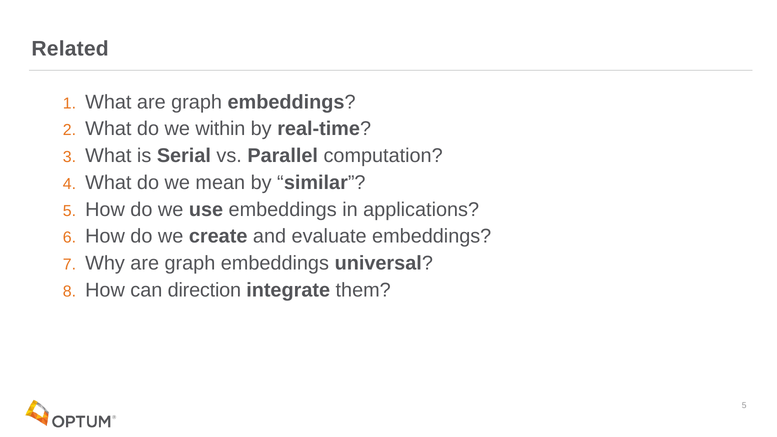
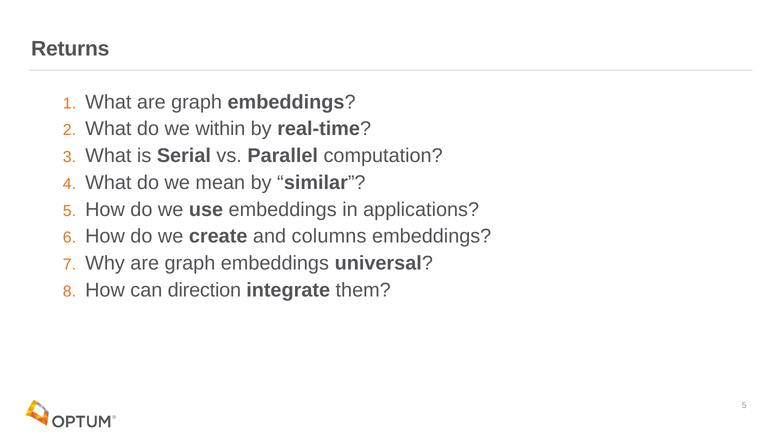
Related: Related -> Returns
evaluate: evaluate -> columns
